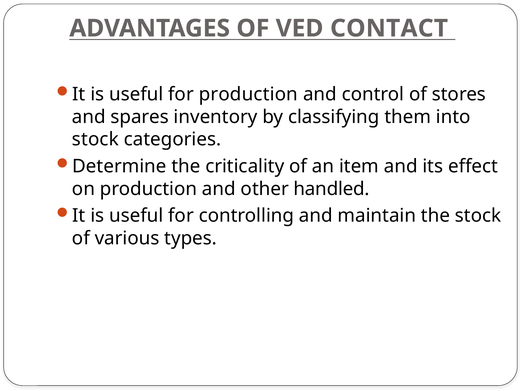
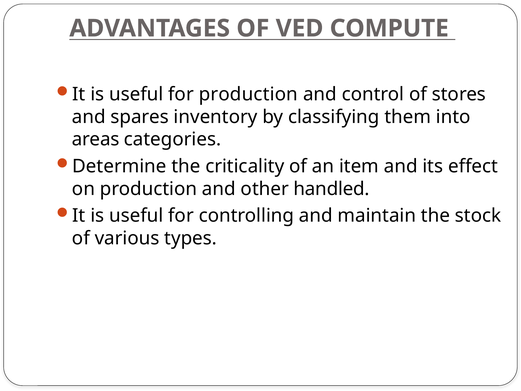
CONTACT: CONTACT -> COMPUTE
stock at (95, 139): stock -> areas
